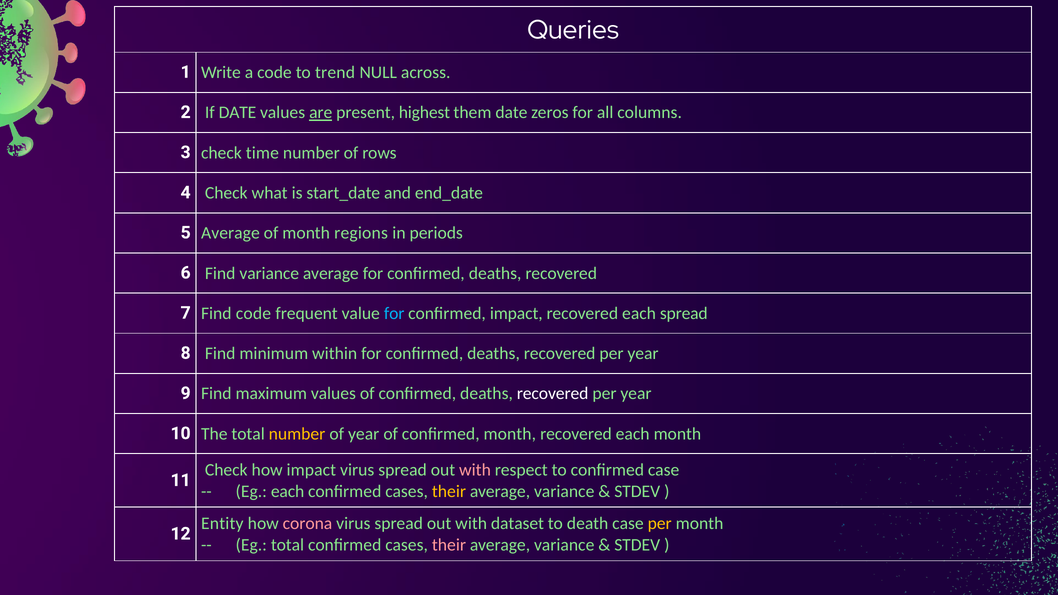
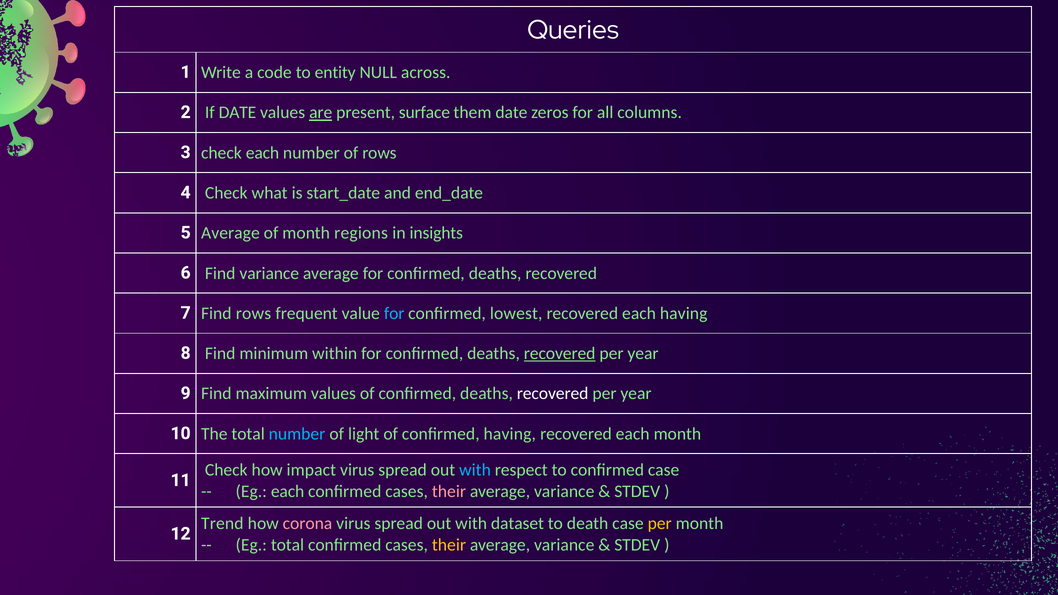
trend: trend -> entity
highest: highest -> surface
check time: time -> each
periods: periods -> insights
Find code: code -> rows
confirmed impact: impact -> lowest
each spread: spread -> having
recovered at (560, 354) underline: none -> present
number at (297, 434) colour: yellow -> light blue
of year: year -> light
confirmed month: month -> having
with at (475, 470) colour: pink -> light blue
their at (449, 491) colour: yellow -> pink
Entity: Entity -> Trend
their at (449, 545) colour: pink -> yellow
